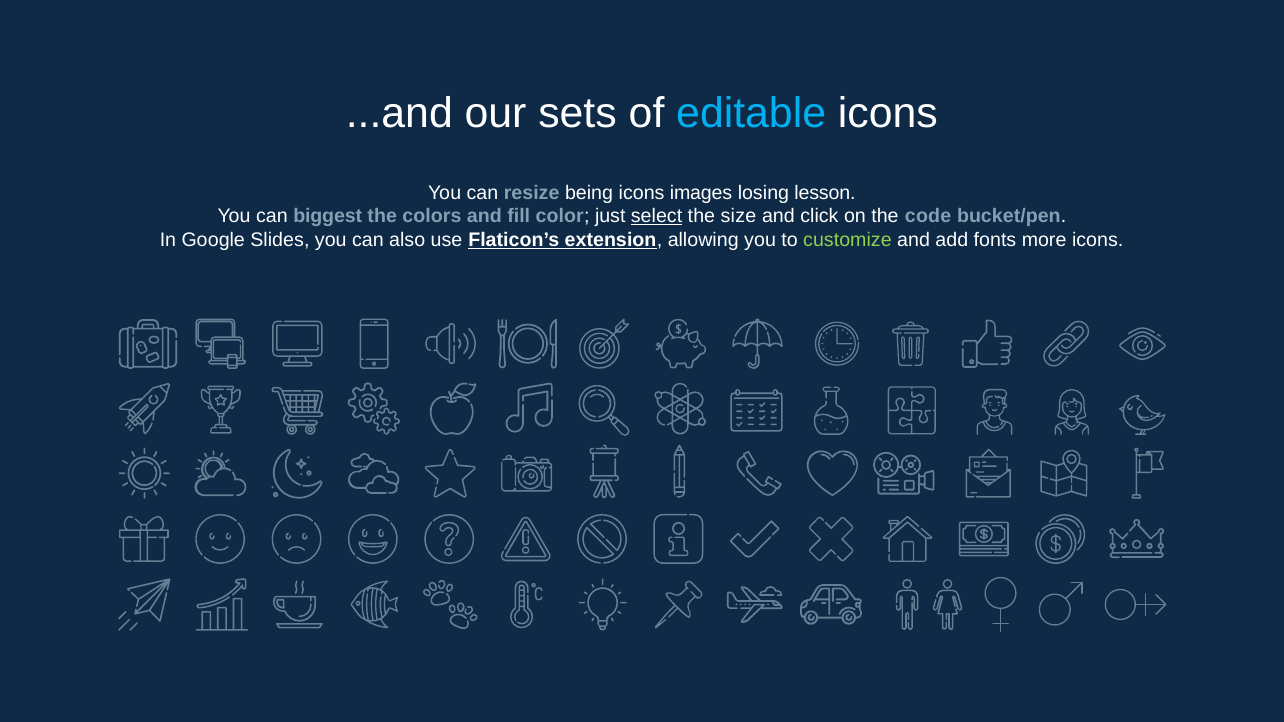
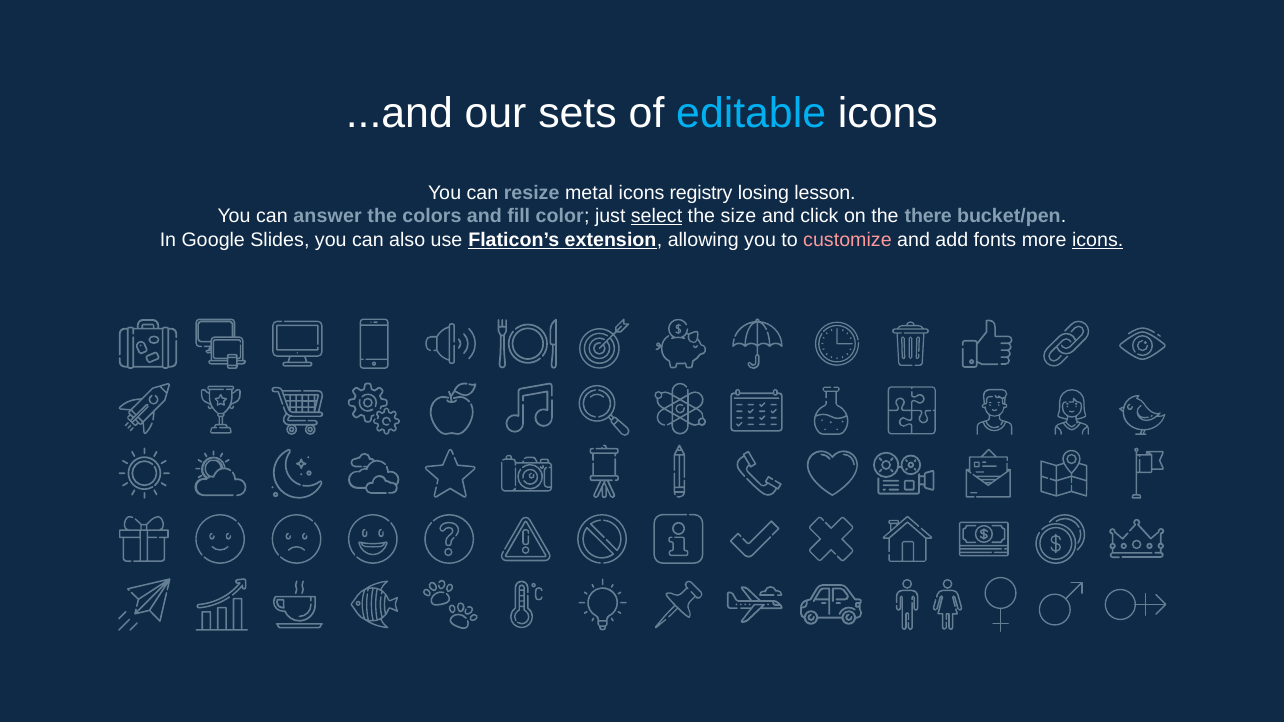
being: being -> metal
images: images -> registry
biggest: biggest -> answer
code: code -> there
customize colour: light green -> pink
icons at (1098, 240) underline: none -> present
